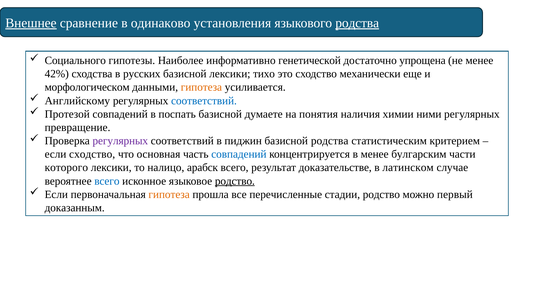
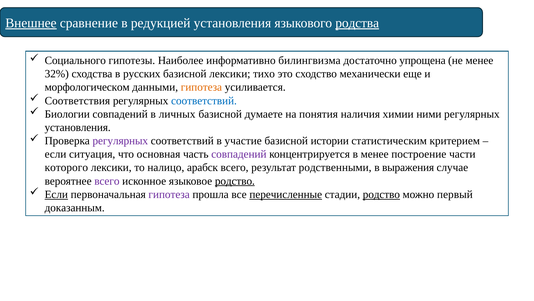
одинаково: одинаково -> редукцией
генетической: генетической -> билингвизма
42%: 42% -> 32%
Английскому: Английскому -> Соответствия
Протезой: Протезой -> Биологии
поспать: поспать -> личных
превращение at (78, 127): превращение -> установления
пиджин: пиджин -> участие
базисной родства: родства -> истории
если сходство: сходство -> ситуация
совпадений at (239, 154) colour: blue -> purple
булгарским: булгарским -> построение
доказательстве: доказательстве -> родственными
латинском: латинском -> выражения
всего at (107, 181) colour: blue -> purple
Если at (56, 194) underline: none -> present
гипотеза at (169, 194) colour: orange -> purple
перечисленные underline: none -> present
родство at (381, 194) underline: none -> present
